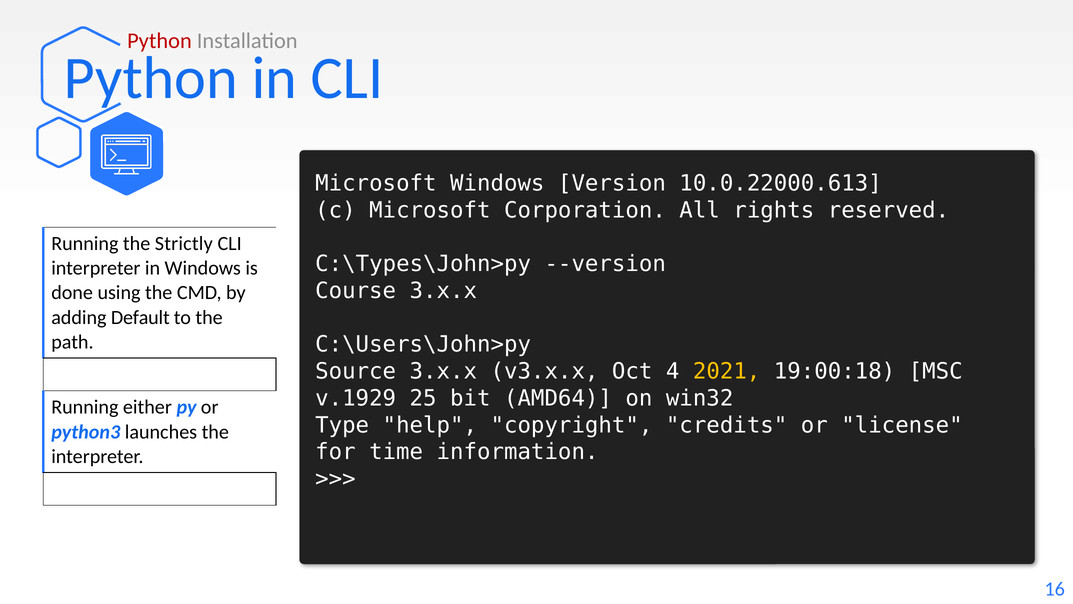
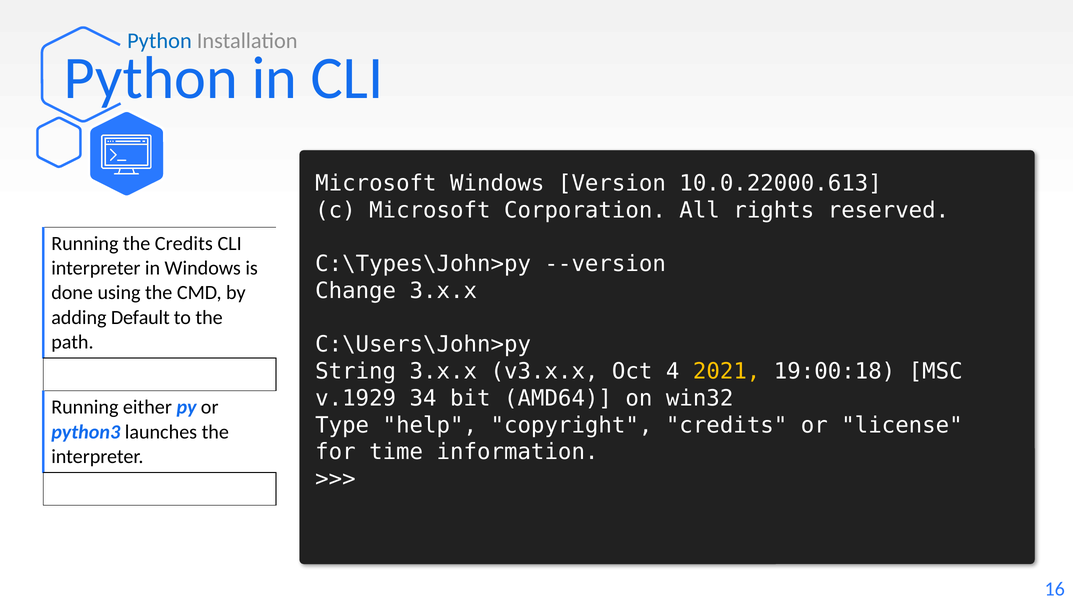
Python at (159, 41) colour: red -> blue
the Strictly: Strictly -> Credits
Course: Course -> Change
Source: Source -> String
25: 25 -> 34
